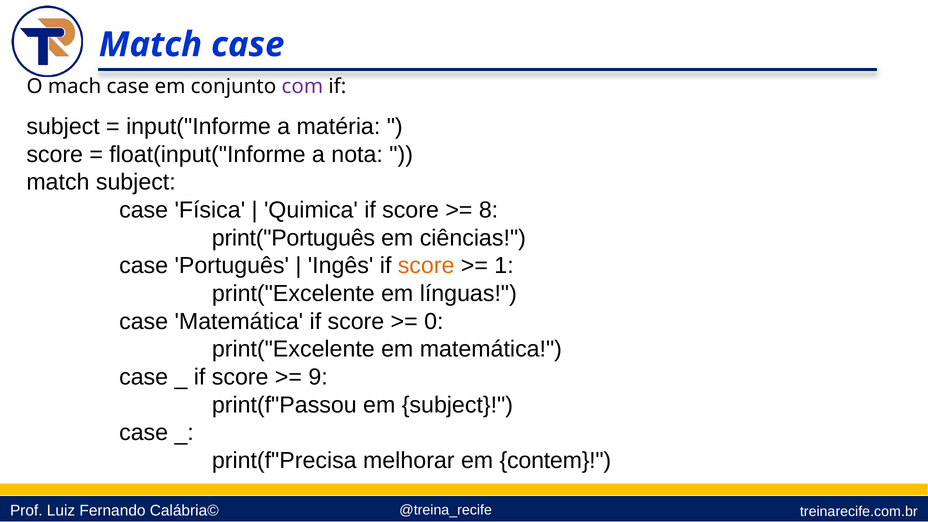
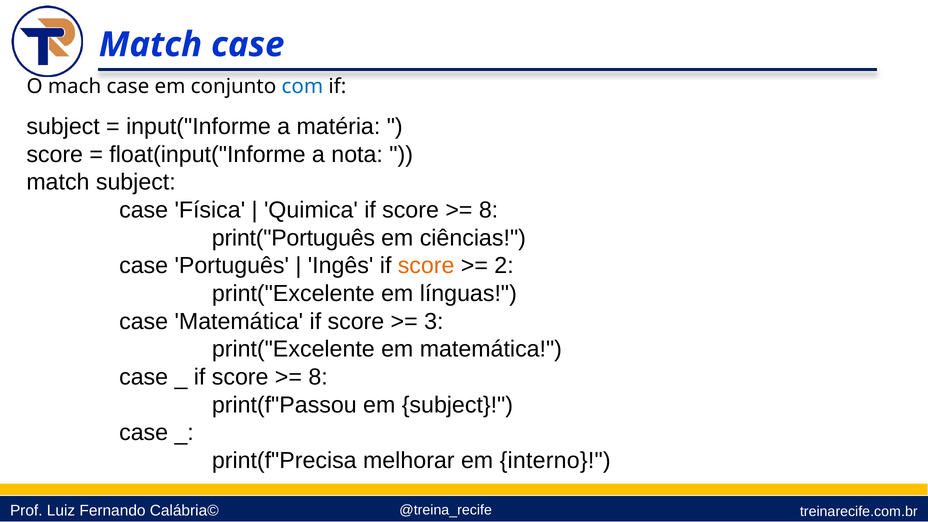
com colour: purple -> blue
1: 1 -> 2
0: 0 -> 3
9 at (318, 377): 9 -> 8
contem: contem -> interno
